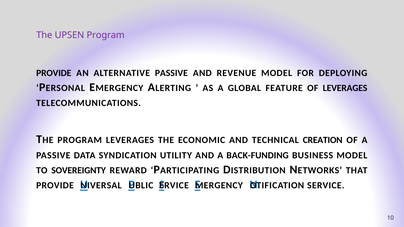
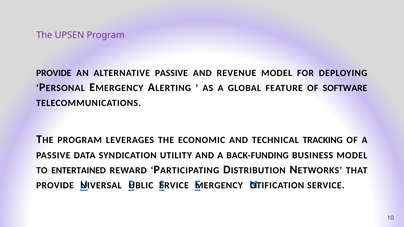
OF LEVERAGES: LEVERAGES -> SOFTWARE
CREATION: CREATION -> TRACKING
SOVEREIGNTY: SOVEREIGNTY -> ENTERTAINED
